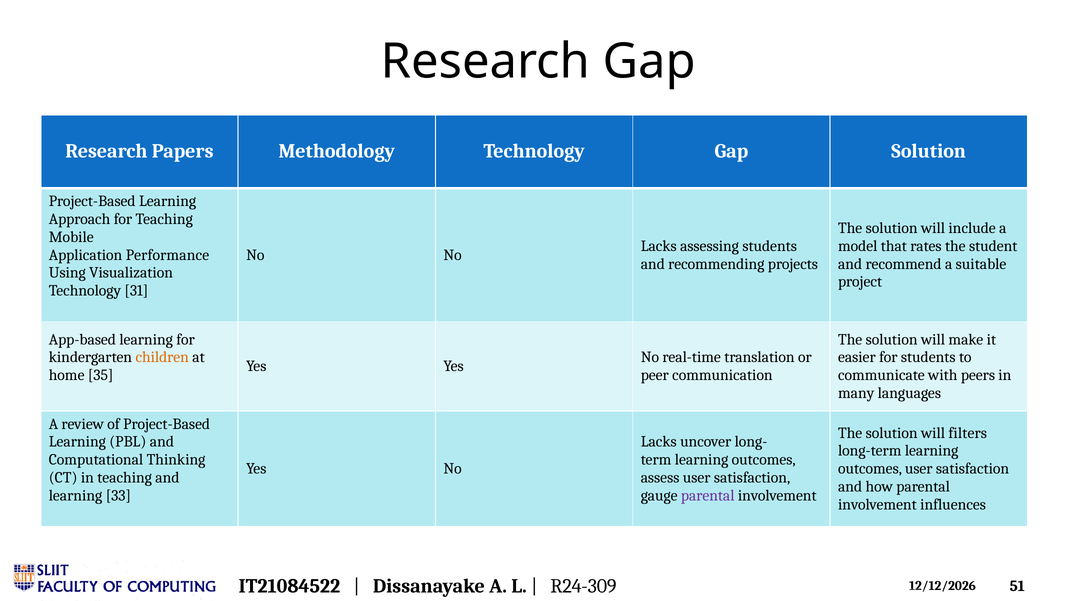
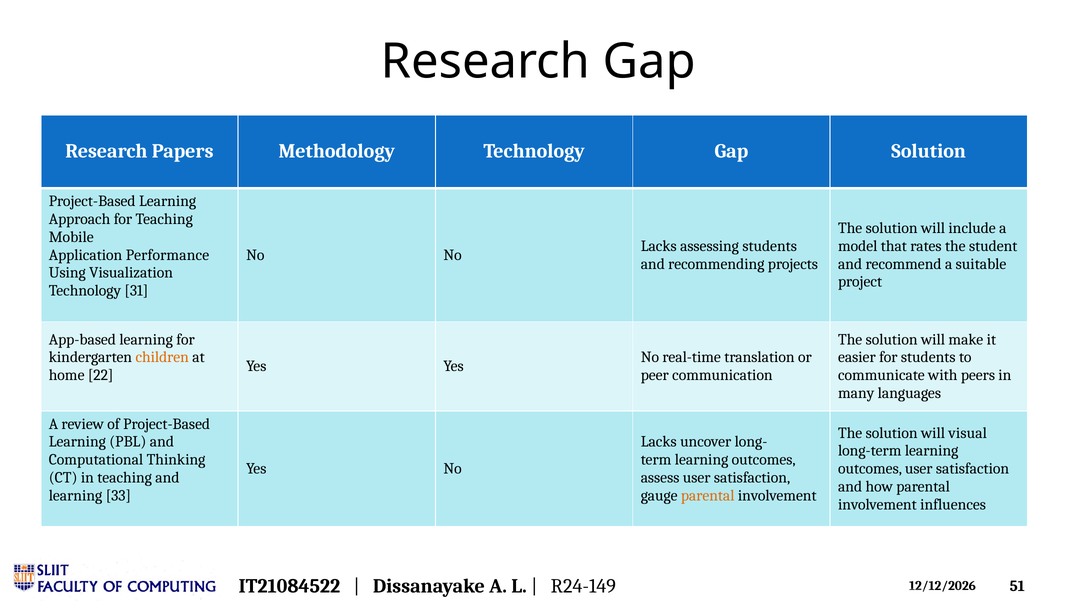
35: 35 -> 22
filters: filters -> visual
parental at (708, 495) colour: purple -> orange
R24-309: R24-309 -> R24-149
